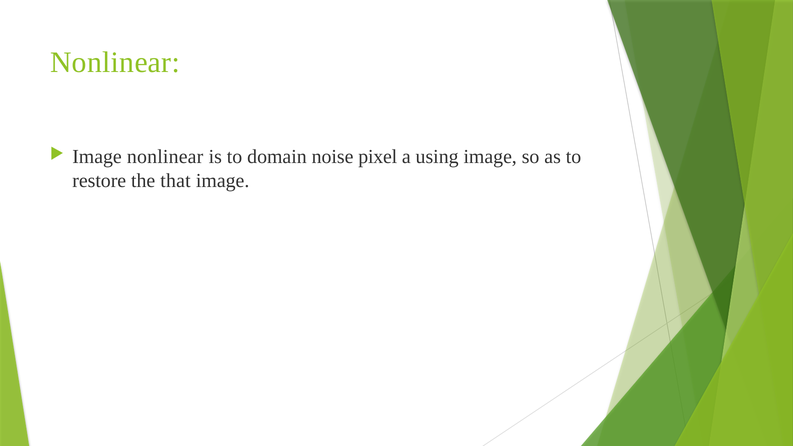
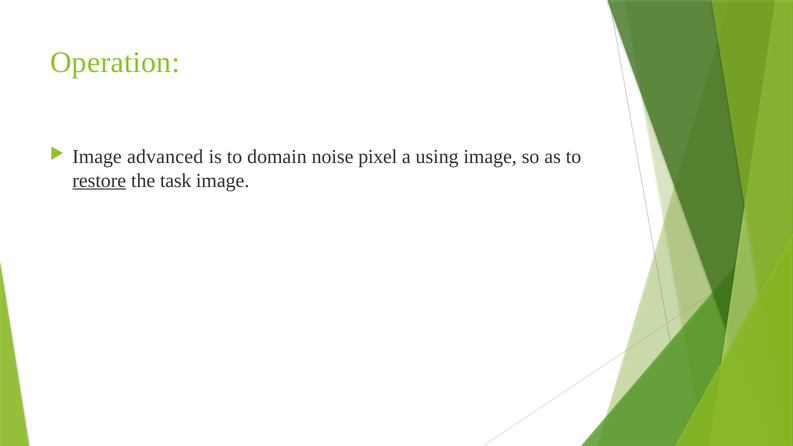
Nonlinear at (115, 63): Nonlinear -> Operation
Image nonlinear: nonlinear -> advanced
restore underline: none -> present
that: that -> task
